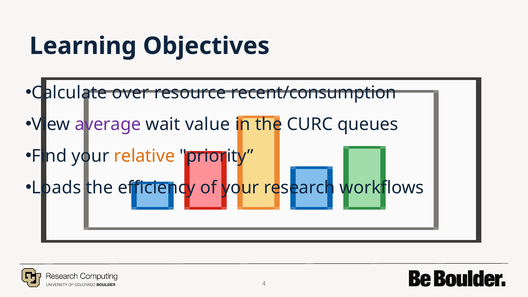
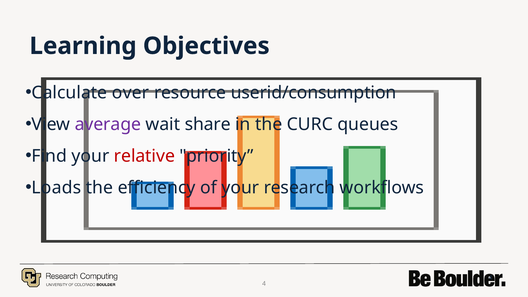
recent/consumption: recent/consumption -> userid/consumption
value: value -> share
relative colour: orange -> red
